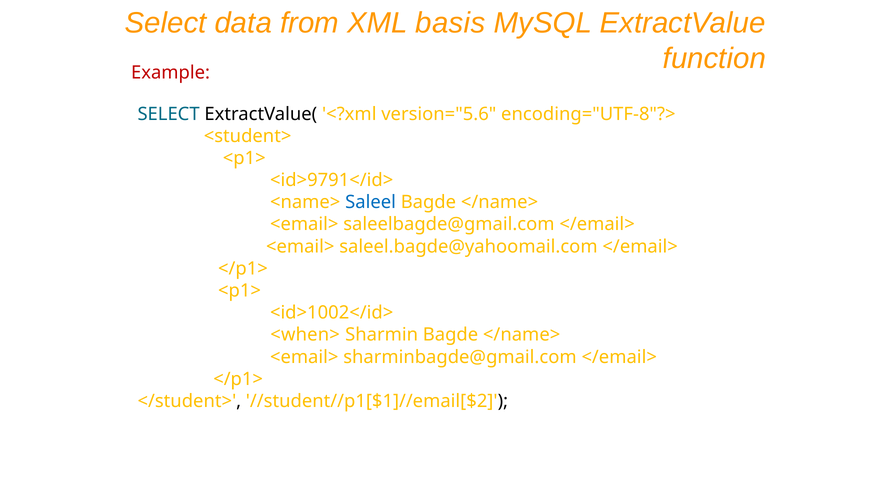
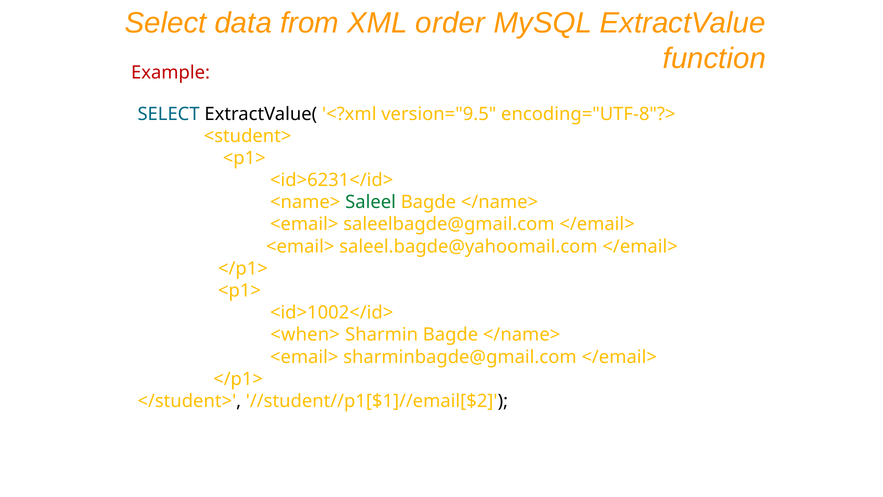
basis: basis -> order
version="5.6: version="5.6 -> version="9.5
<id>9791</id>: <id>9791</id> -> <id>6231</id>
Saleel colour: blue -> green
